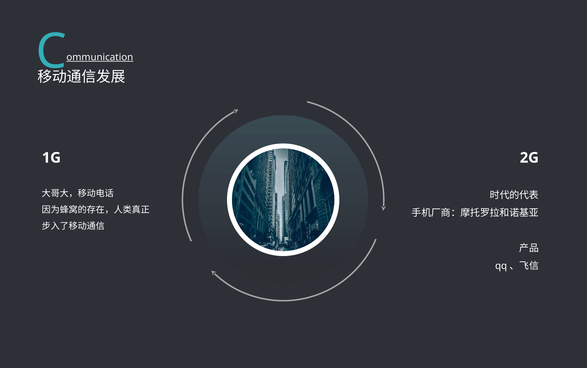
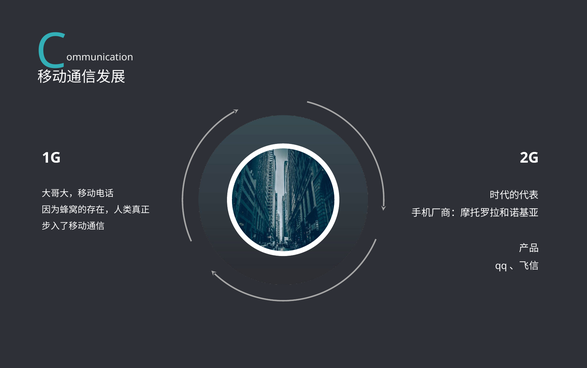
ommunication underline: present -> none
